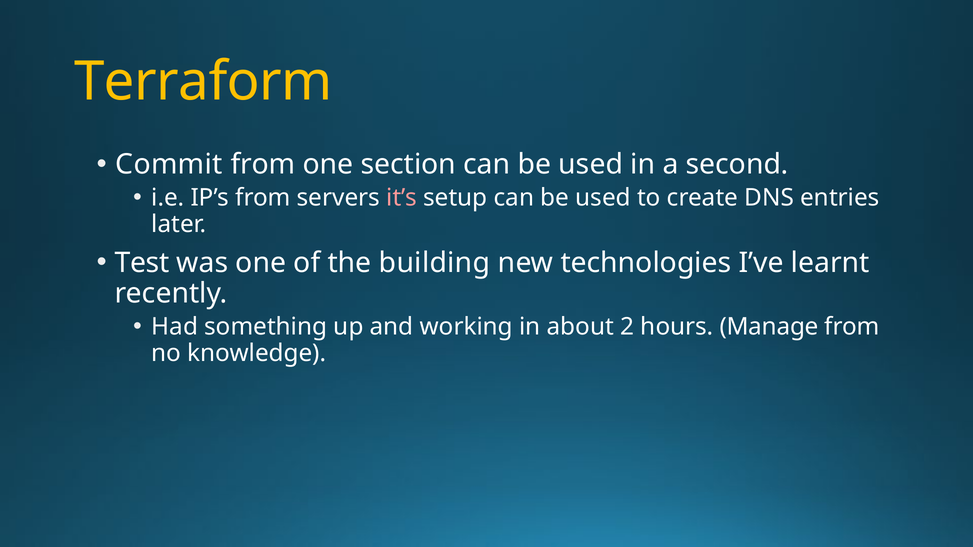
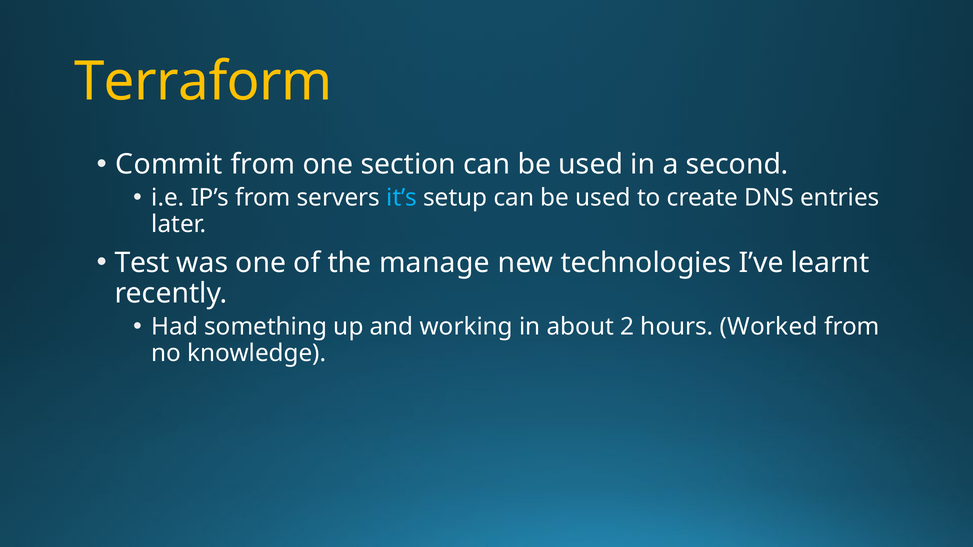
it’s colour: pink -> light blue
building: building -> manage
Manage: Manage -> Worked
